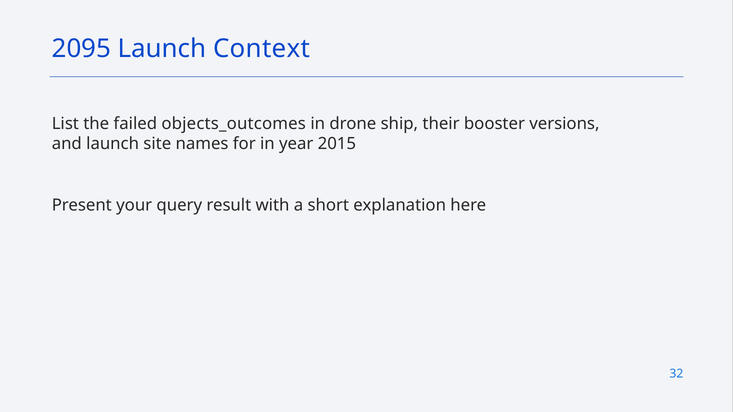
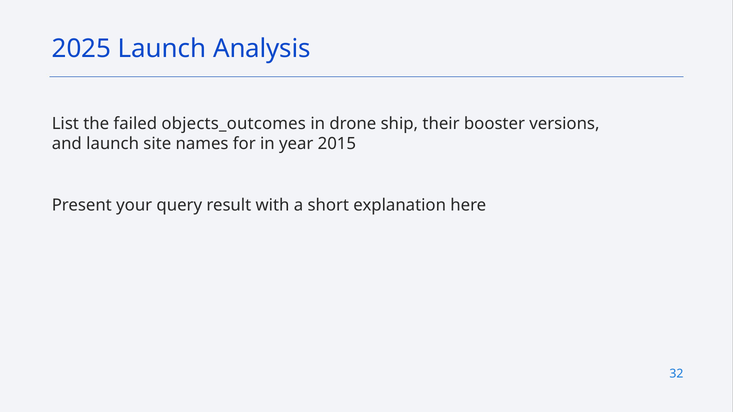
2095: 2095 -> 2025
Context: Context -> Analysis
